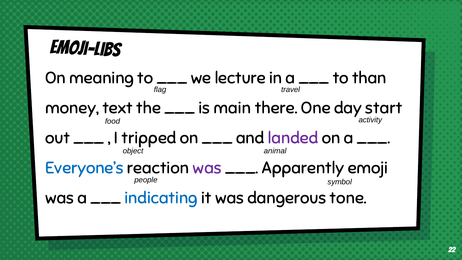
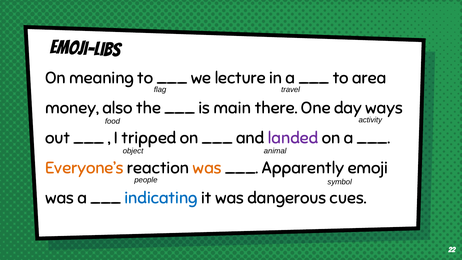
than: than -> area
text: text -> also
start: start -> ways
Everyone’s colour: blue -> orange
was at (207, 168) colour: purple -> orange
tone: tone -> cues
